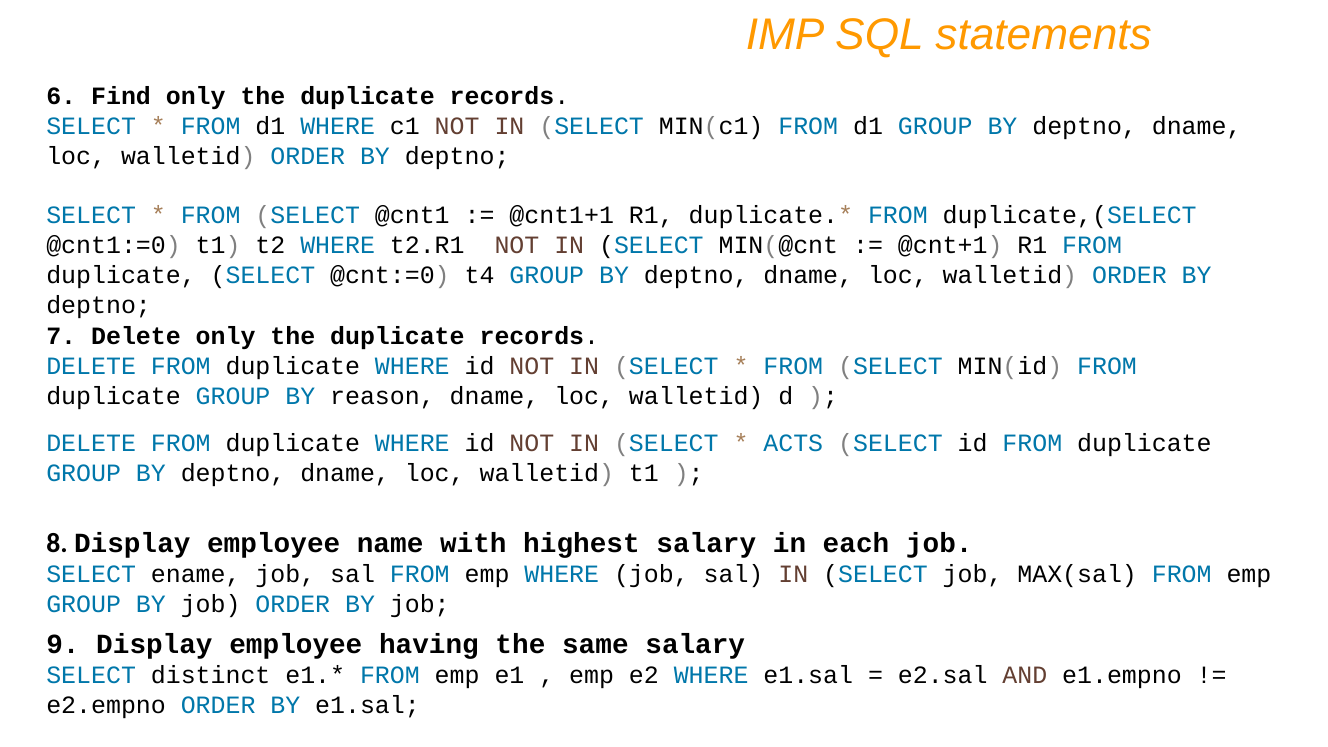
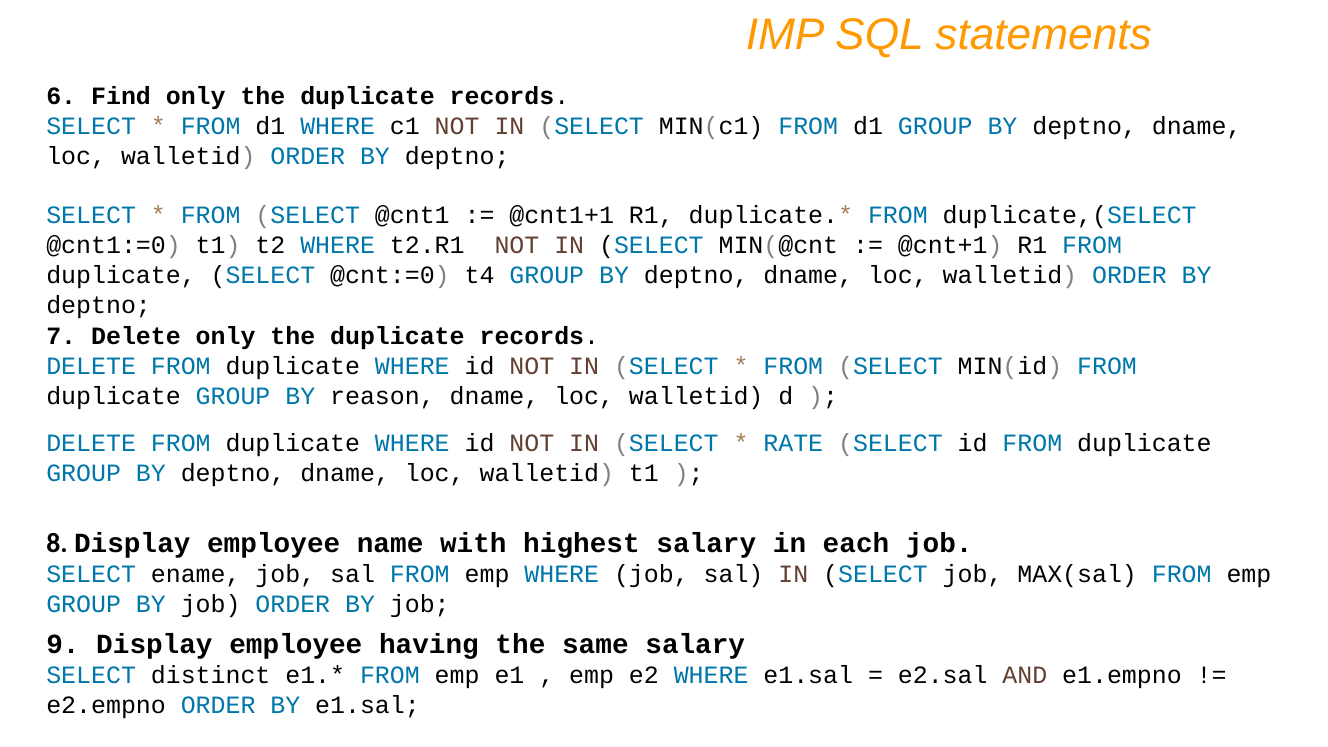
ACTS: ACTS -> RATE
